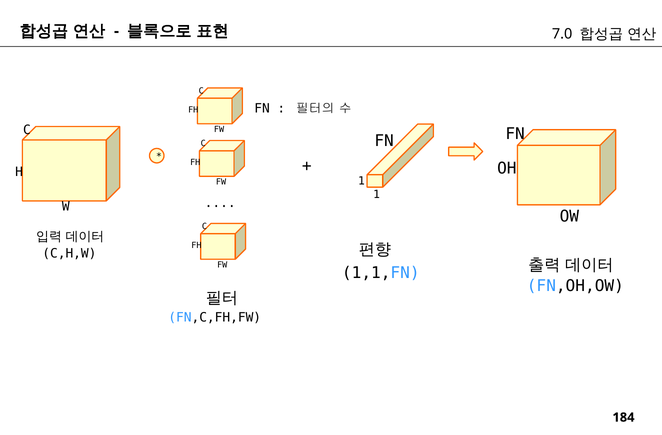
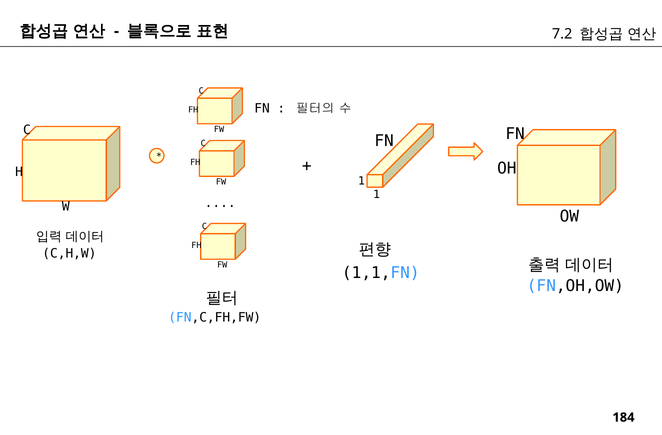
7.0: 7.0 -> 7.2
